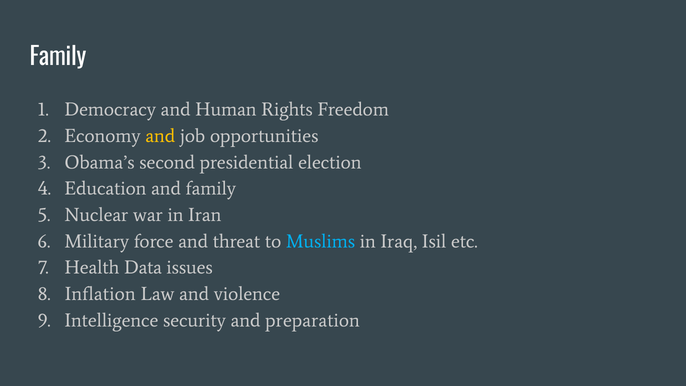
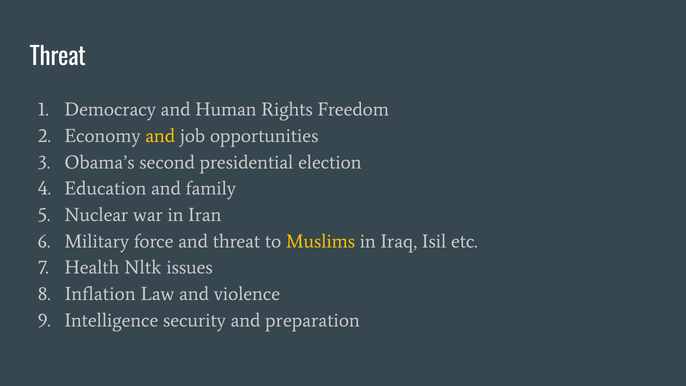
Family at (58, 57): Family -> Threat
Muslims colour: light blue -> yellow
Data: Data -> Nltk
